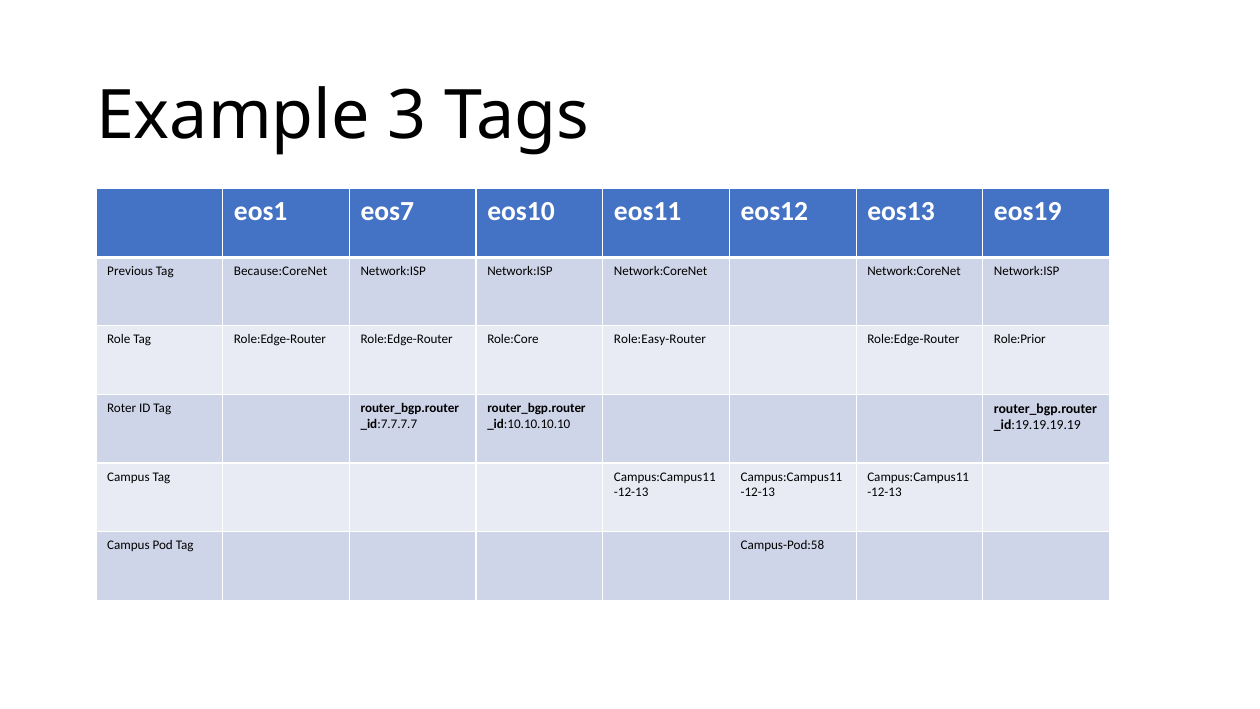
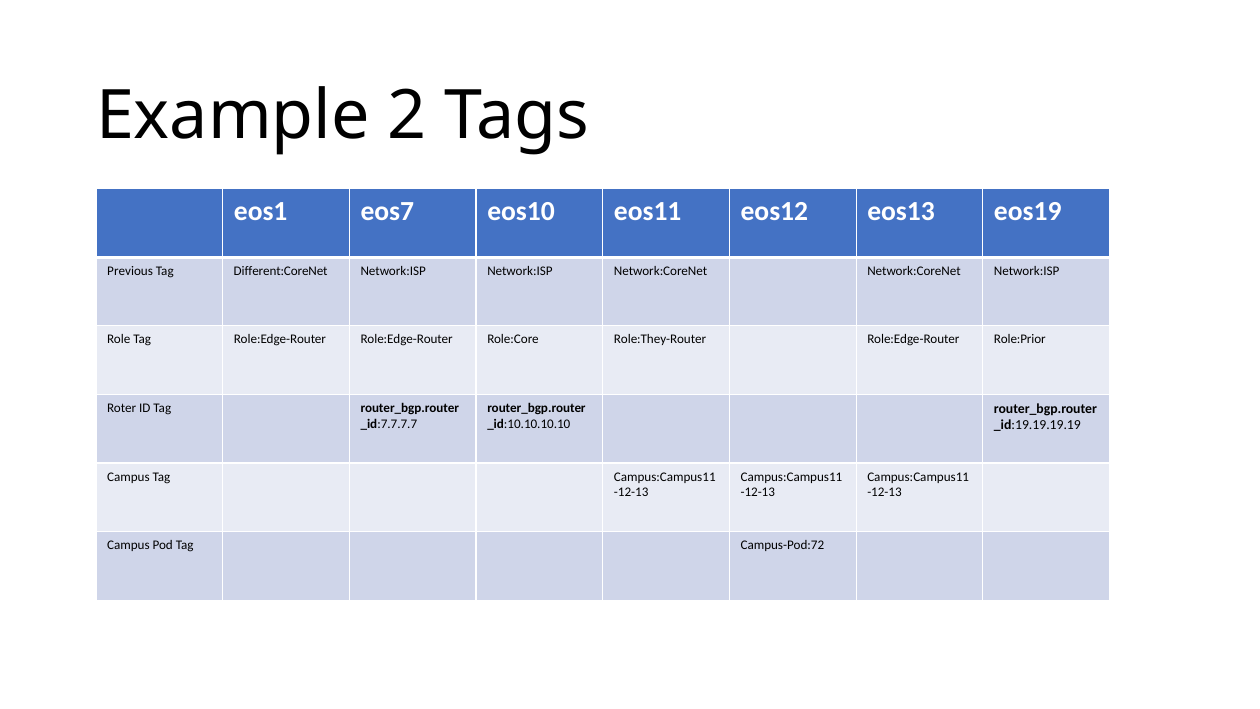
3: 3 -> 2
Because:CoreNet: Because:CoreNet -> Different:CoreNet
Role:Easy-Router: Role:Easy-Router -> Role:They-Router
Campus-Pod:58: Campus-Pod:58 -> Campus-Pod:72
